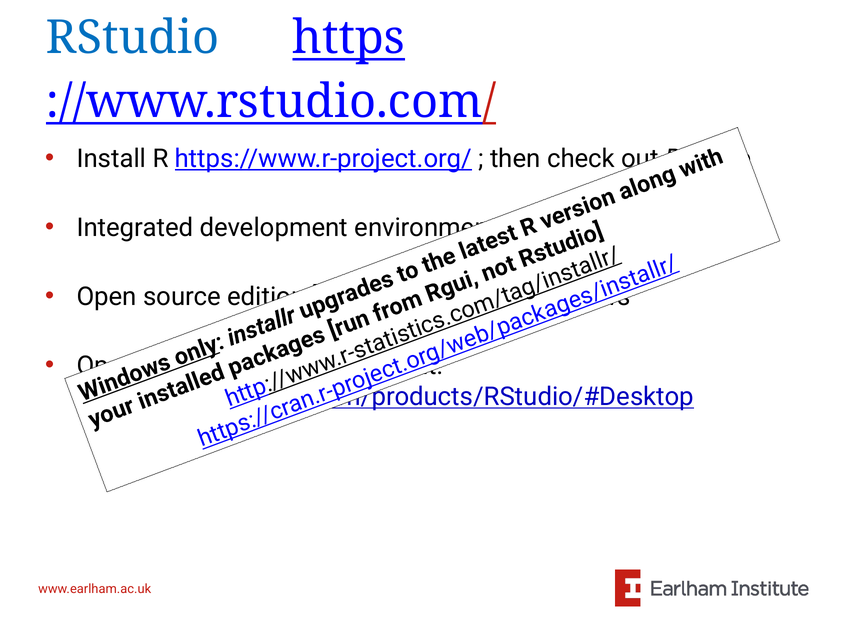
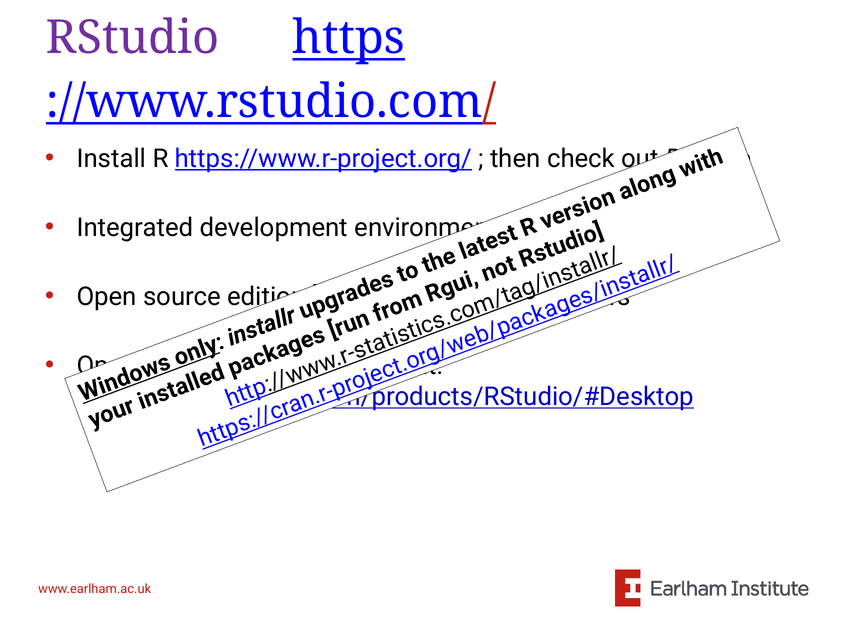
RStudio at (133, 38) colour: blue -> purple
